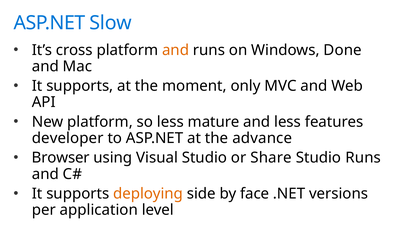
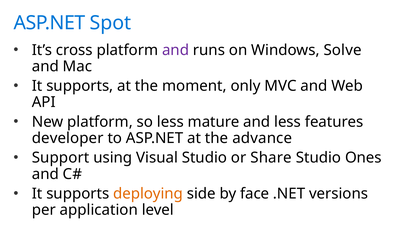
Slow: Slow -> Spot
and at (176, 50) colour: orange -> purple
Done: Done -> Solve
Browser: Browser -> Support
Studio Runs: Runs -> Ones
